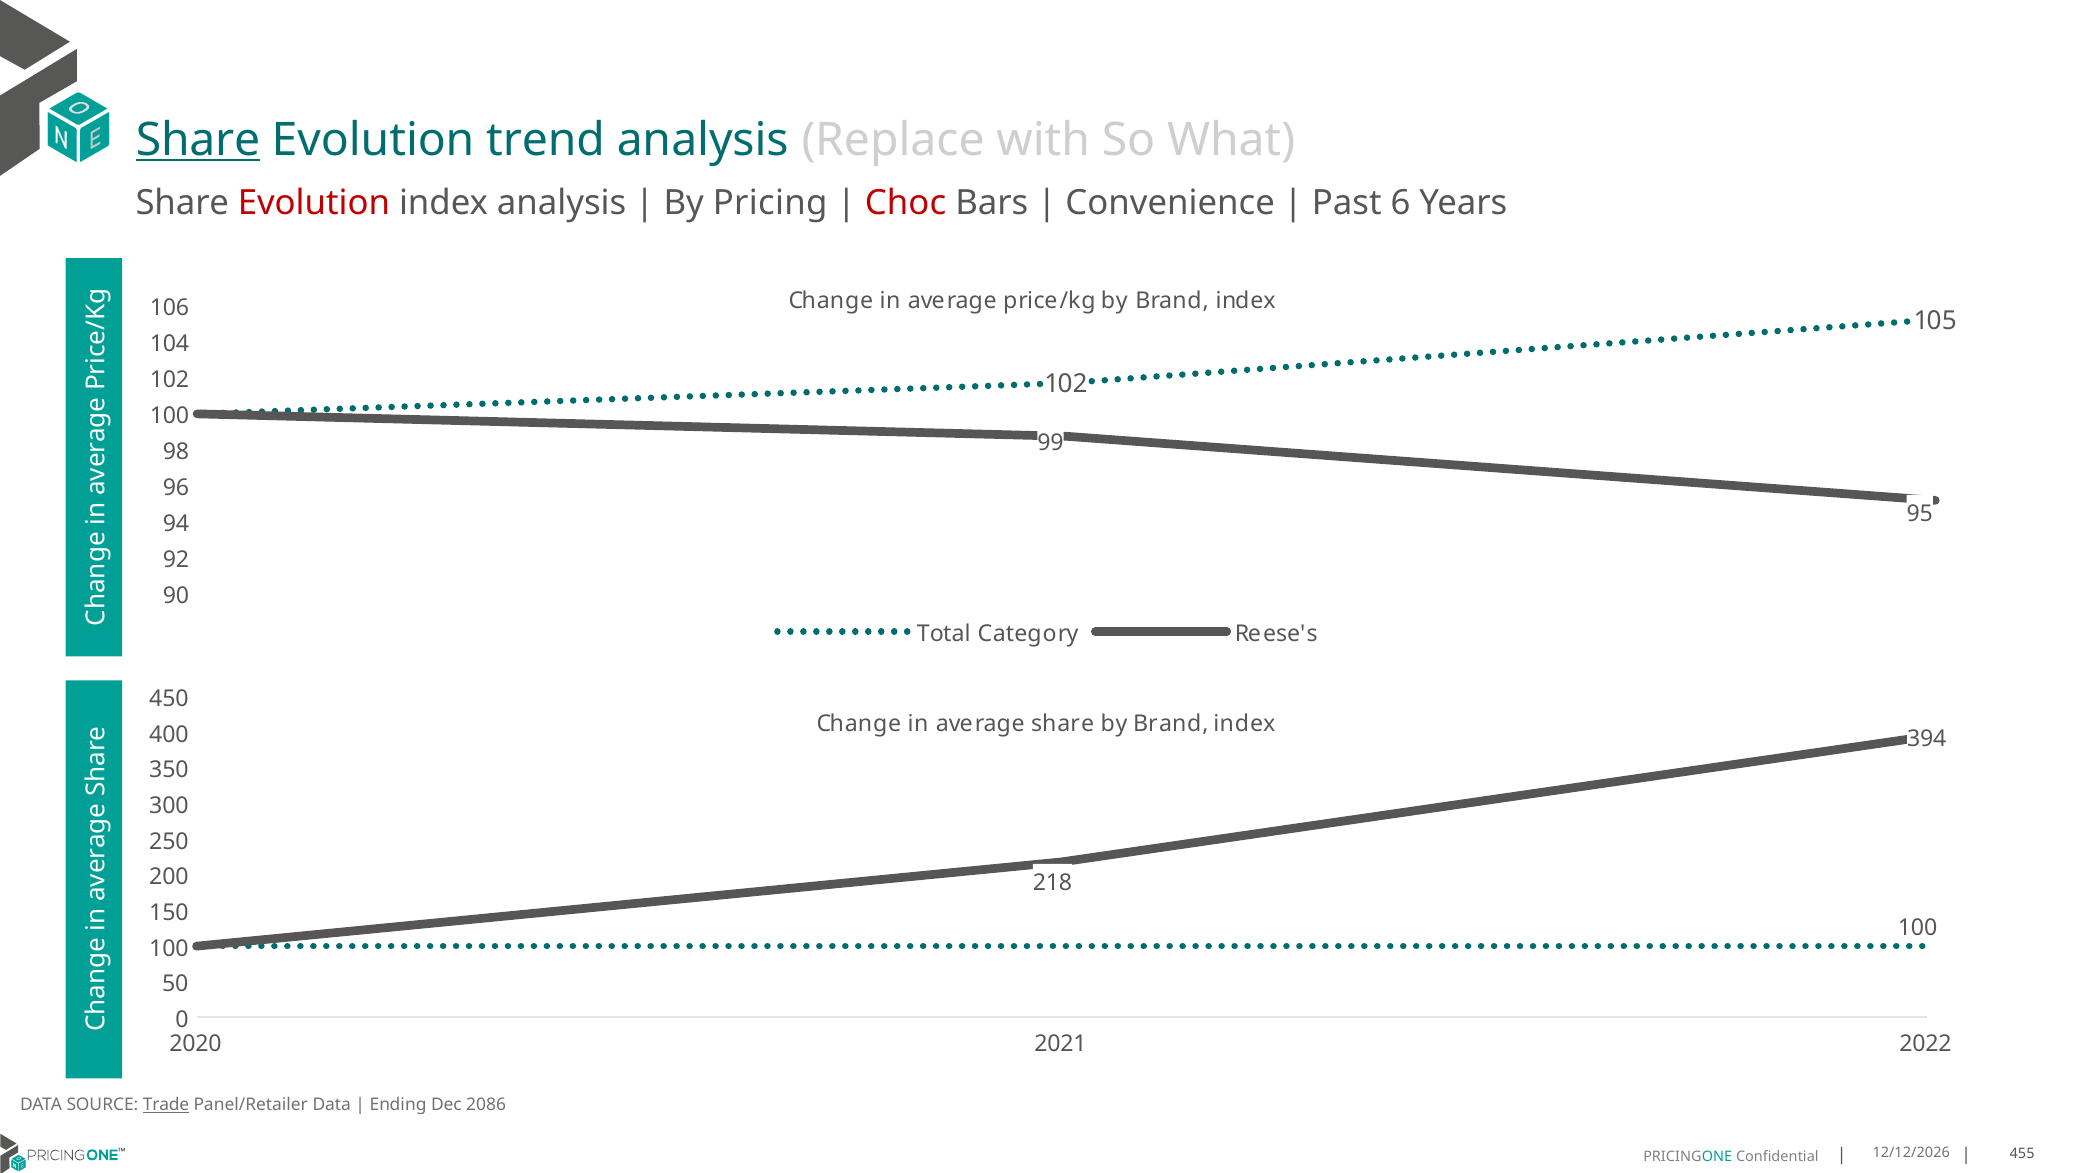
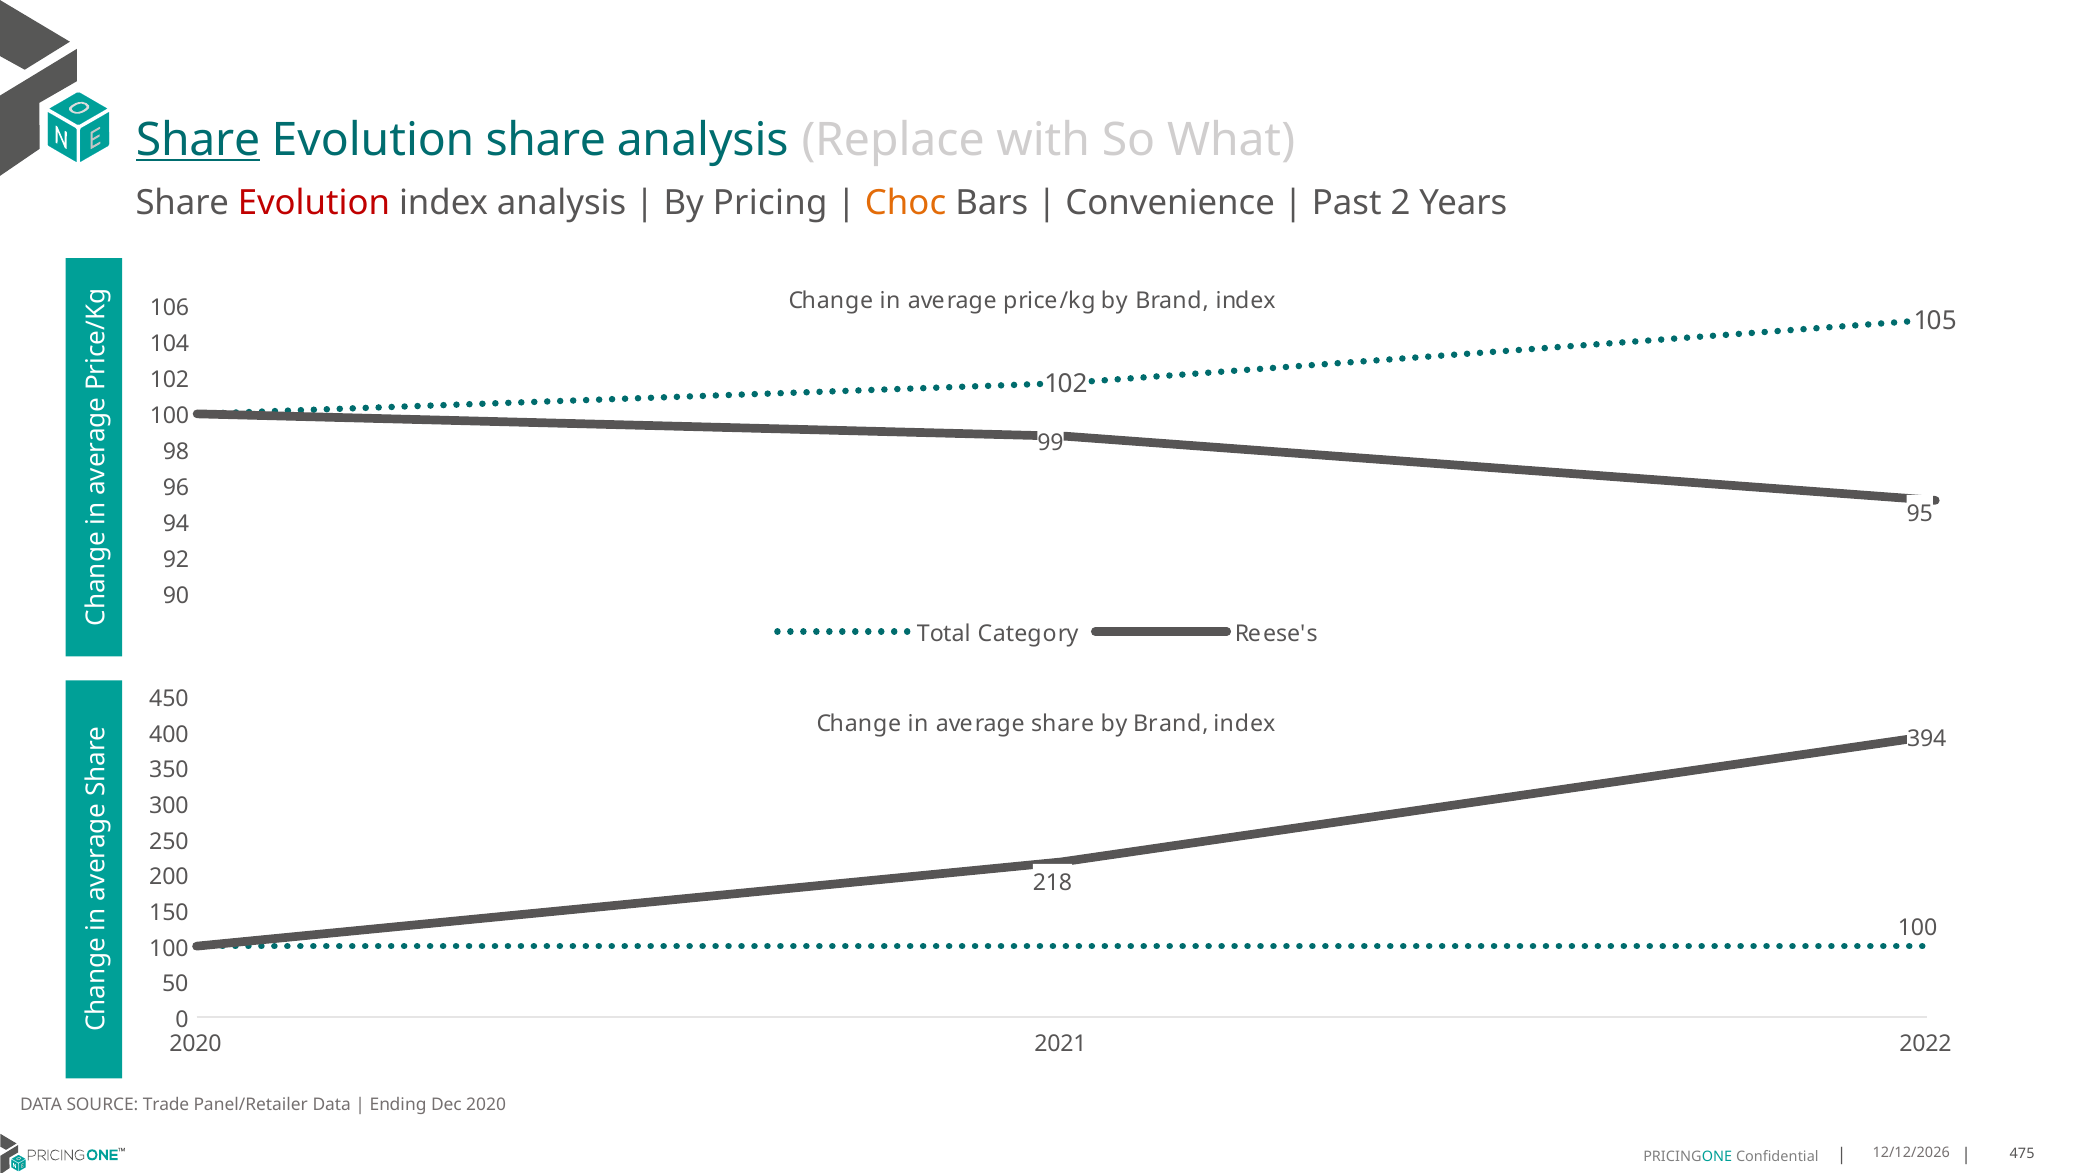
Evolution trend: trend -> share
Choc colour: red -> orange
6: 6 -> 2
Trade underline: present -> none
Dec 2086: 2086 -> 2020
455: 455 -> 475
